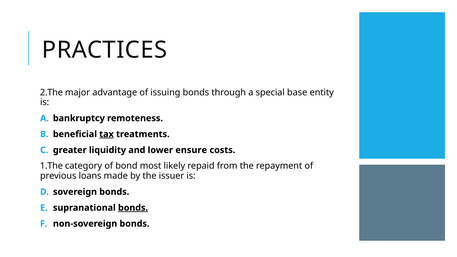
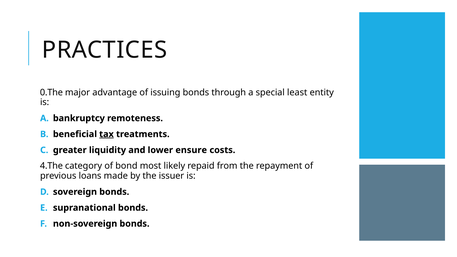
2.The: 2.The -> 0.The
base: base -> least
1.The: 1.The -> 4.The
bonds at (133, 208) underline: present -> none
